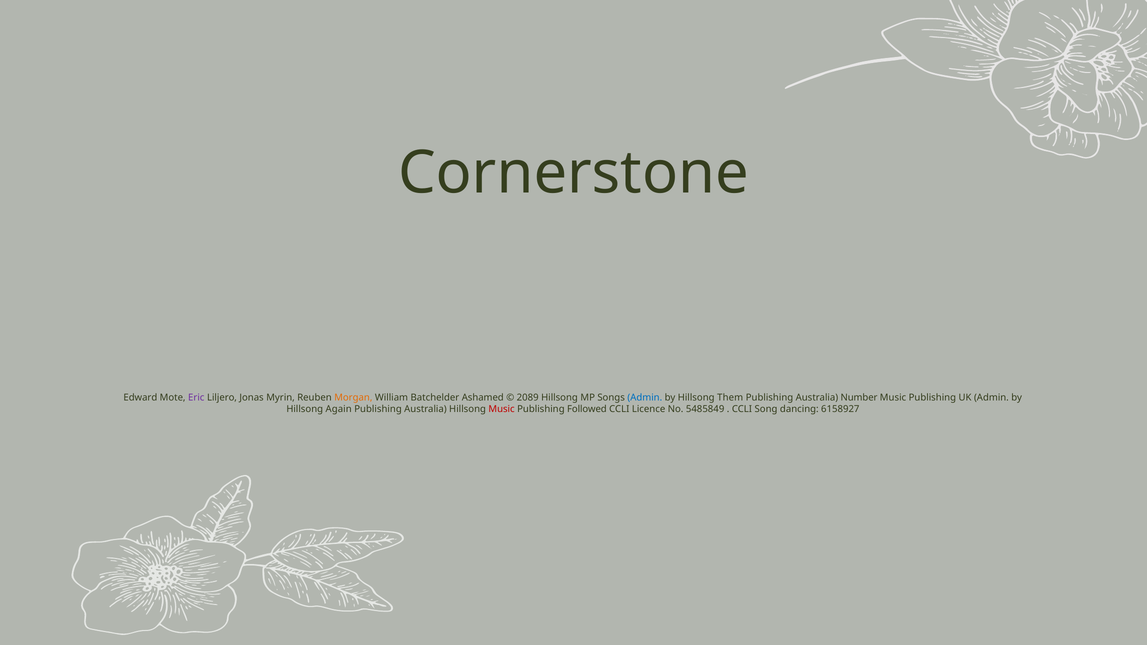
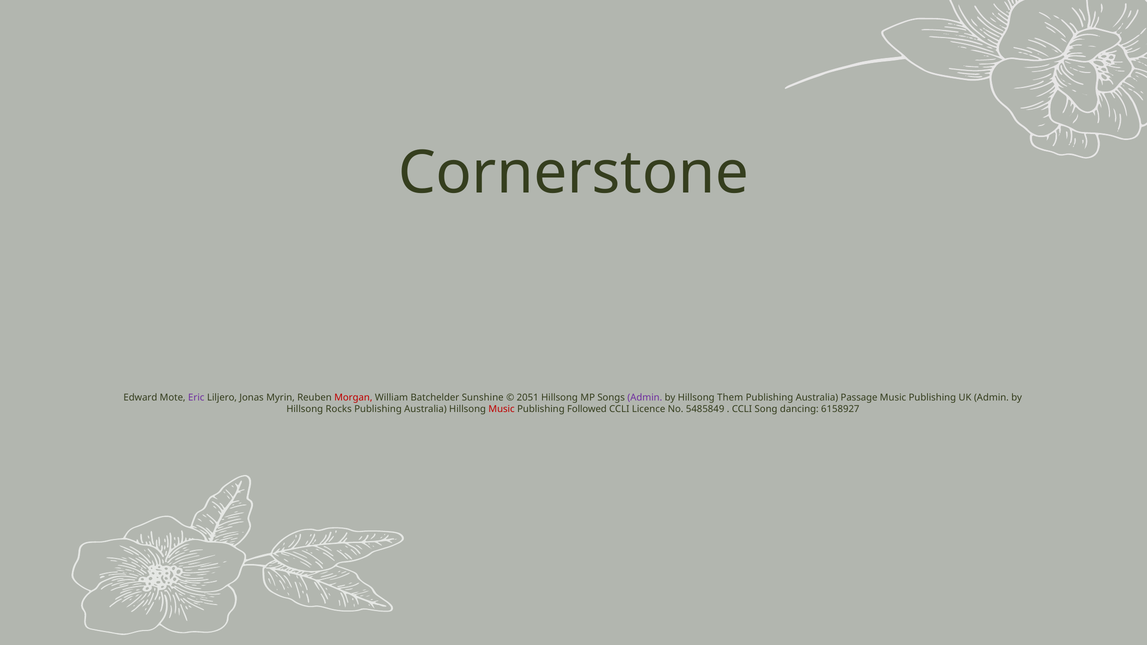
Morgan colour: orange -> red
Ashamed: Ashamed -> Sunshine
2089: 2089 -> 2051
Admin at (645, 398) colour: blue -> purple
Number: Number -> Passage
Again: Again -> Rocks
